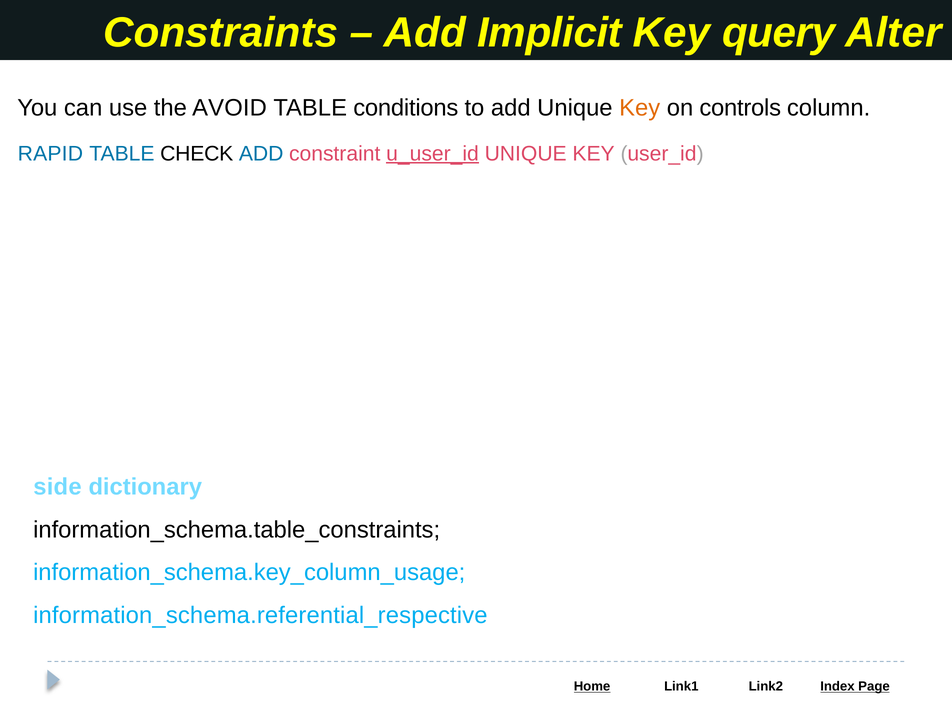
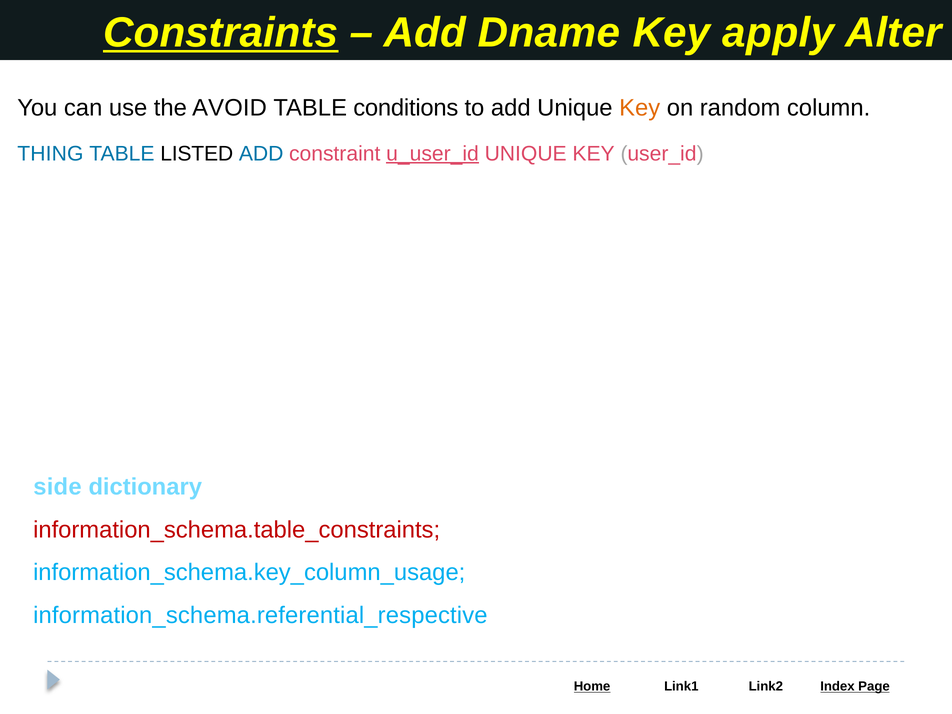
Constraints underline: none -> present
Implicit: Implicit -> Dname
query: query -> apply
controls: controls -> random
RAPID: RAPID -> THING
CHECK: CHECK -> LISTED
information_schema.table_constraints colour: black -> red
